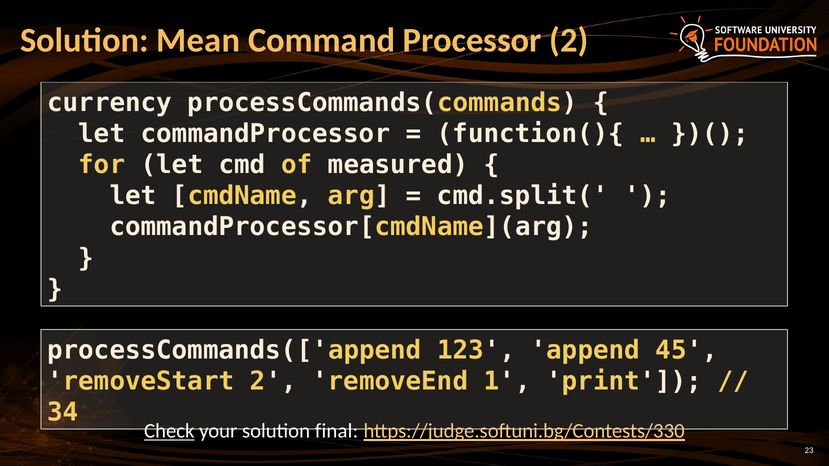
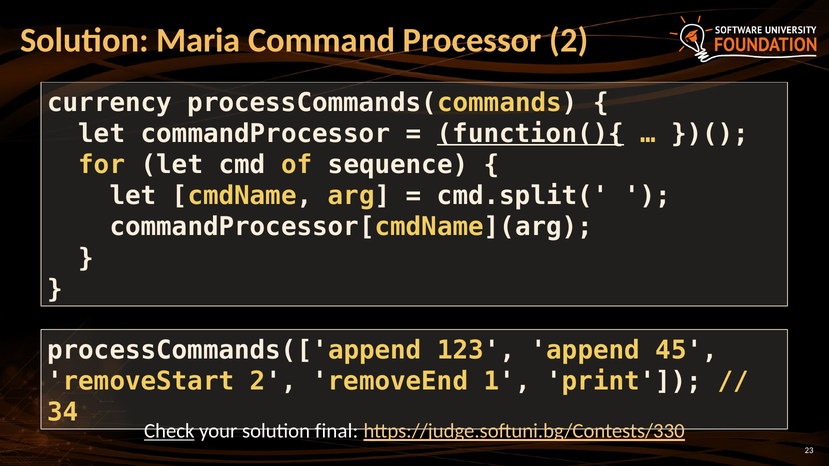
Mean: Mean -> Maria
function(){ underline: none -> present
measured: measured -> sequence
